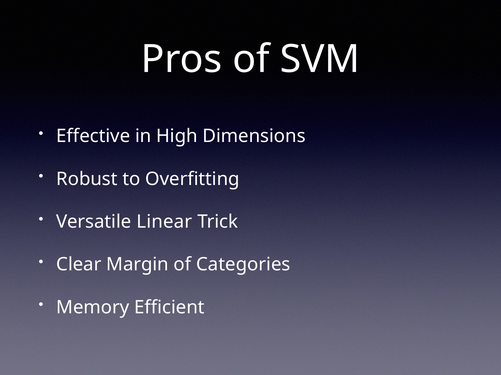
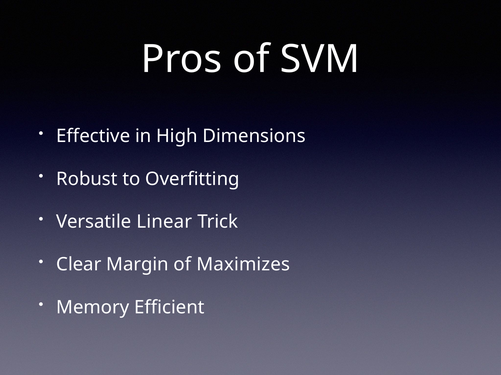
Categories: Categories -> Maximizes
